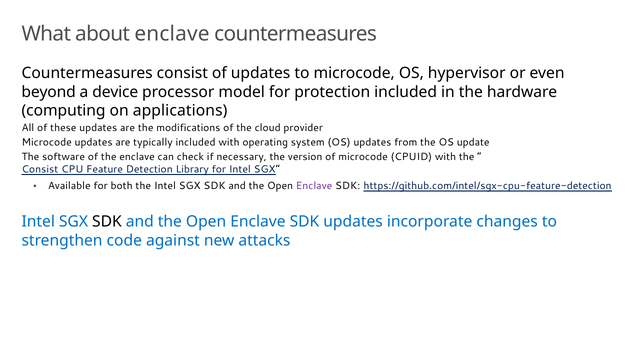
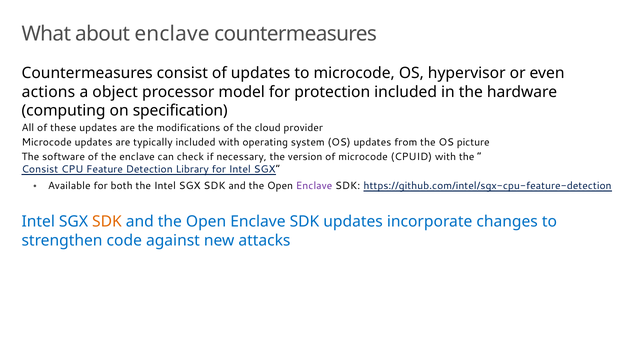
beyond: beyond -> actions
device: device -> object
applications: applications -> specification
update: update -> picture
SDK at (107, 222) colour: black -> orange
